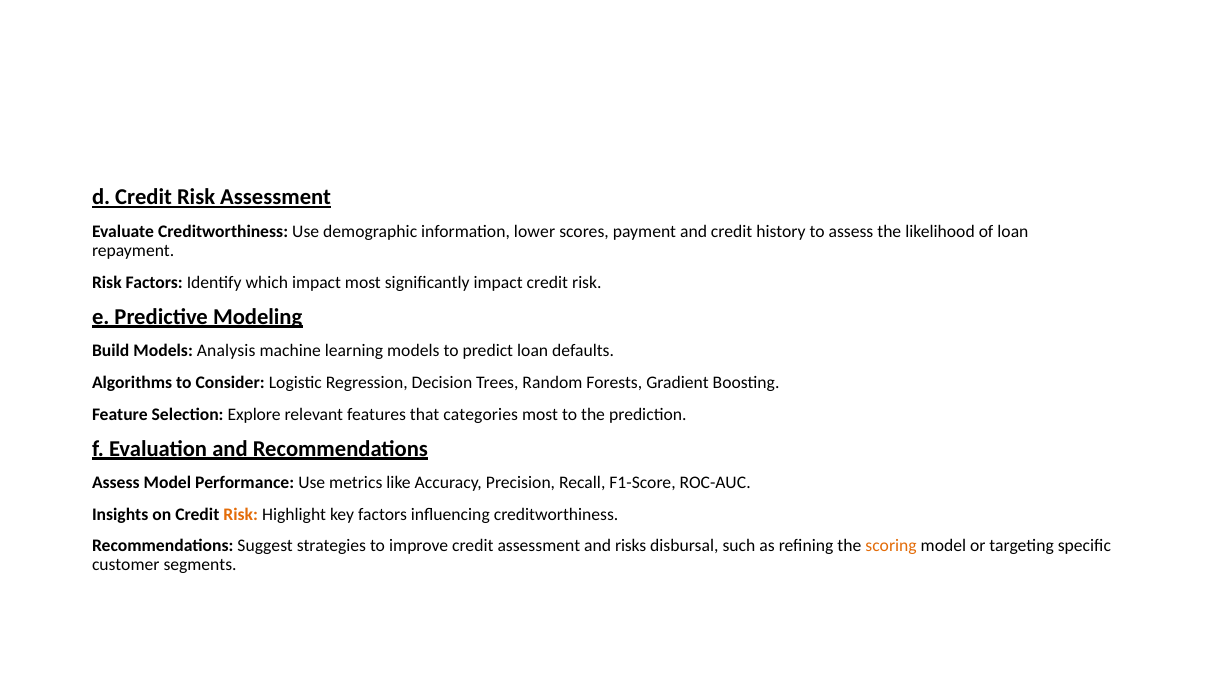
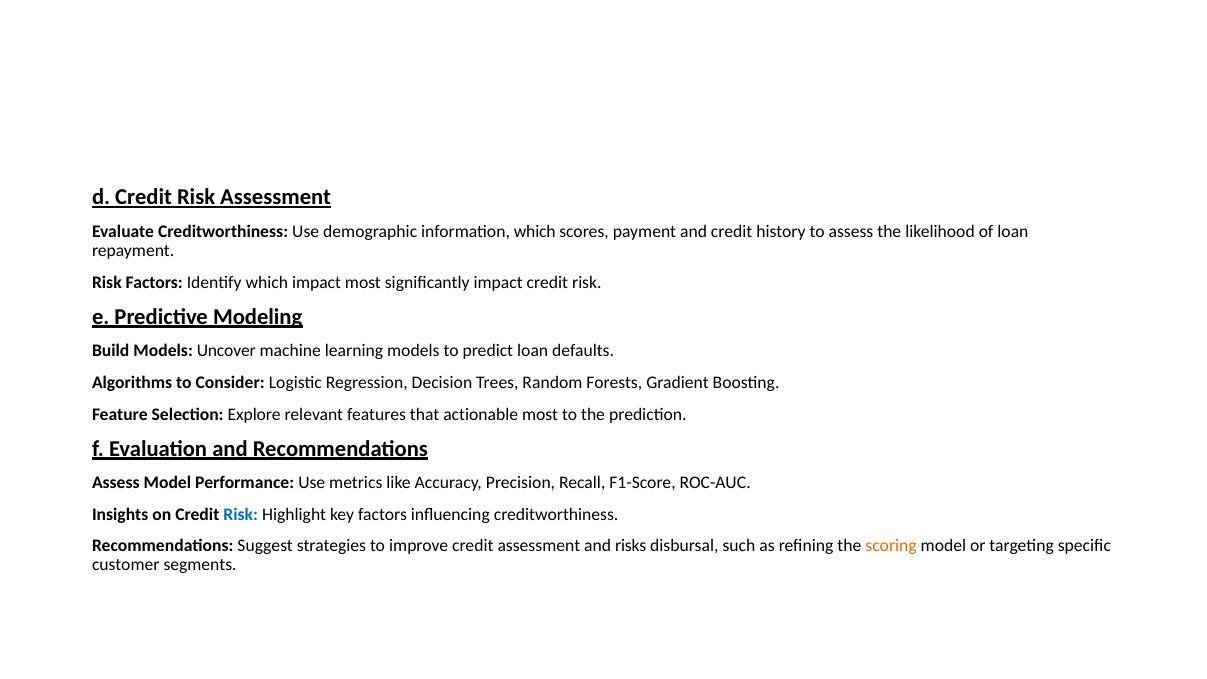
information lower: lower -> which
Analysis: Analysis -> Uncover
categories: categories -> actionable
Risk at (241, 514) colour: orange -> blue
